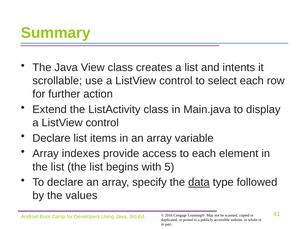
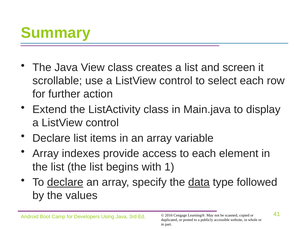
intents: intents -> screen
5: 5 -> 1
declare at (65, 183) underline: none -> present
